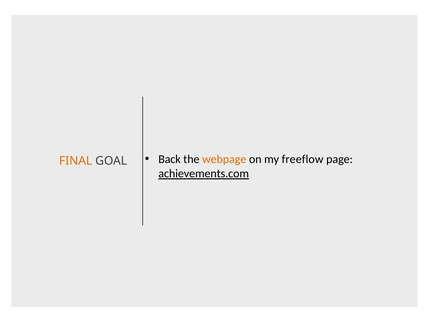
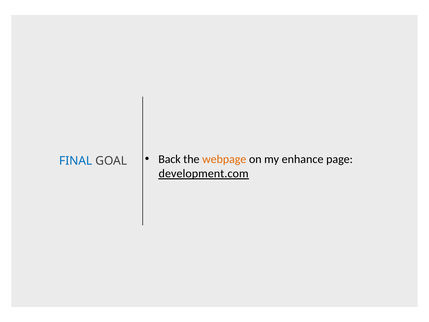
FINAL colour: orange -> blue
freeflow: freeflow -> enhance
achievements.com: achievements.com -> development.com
